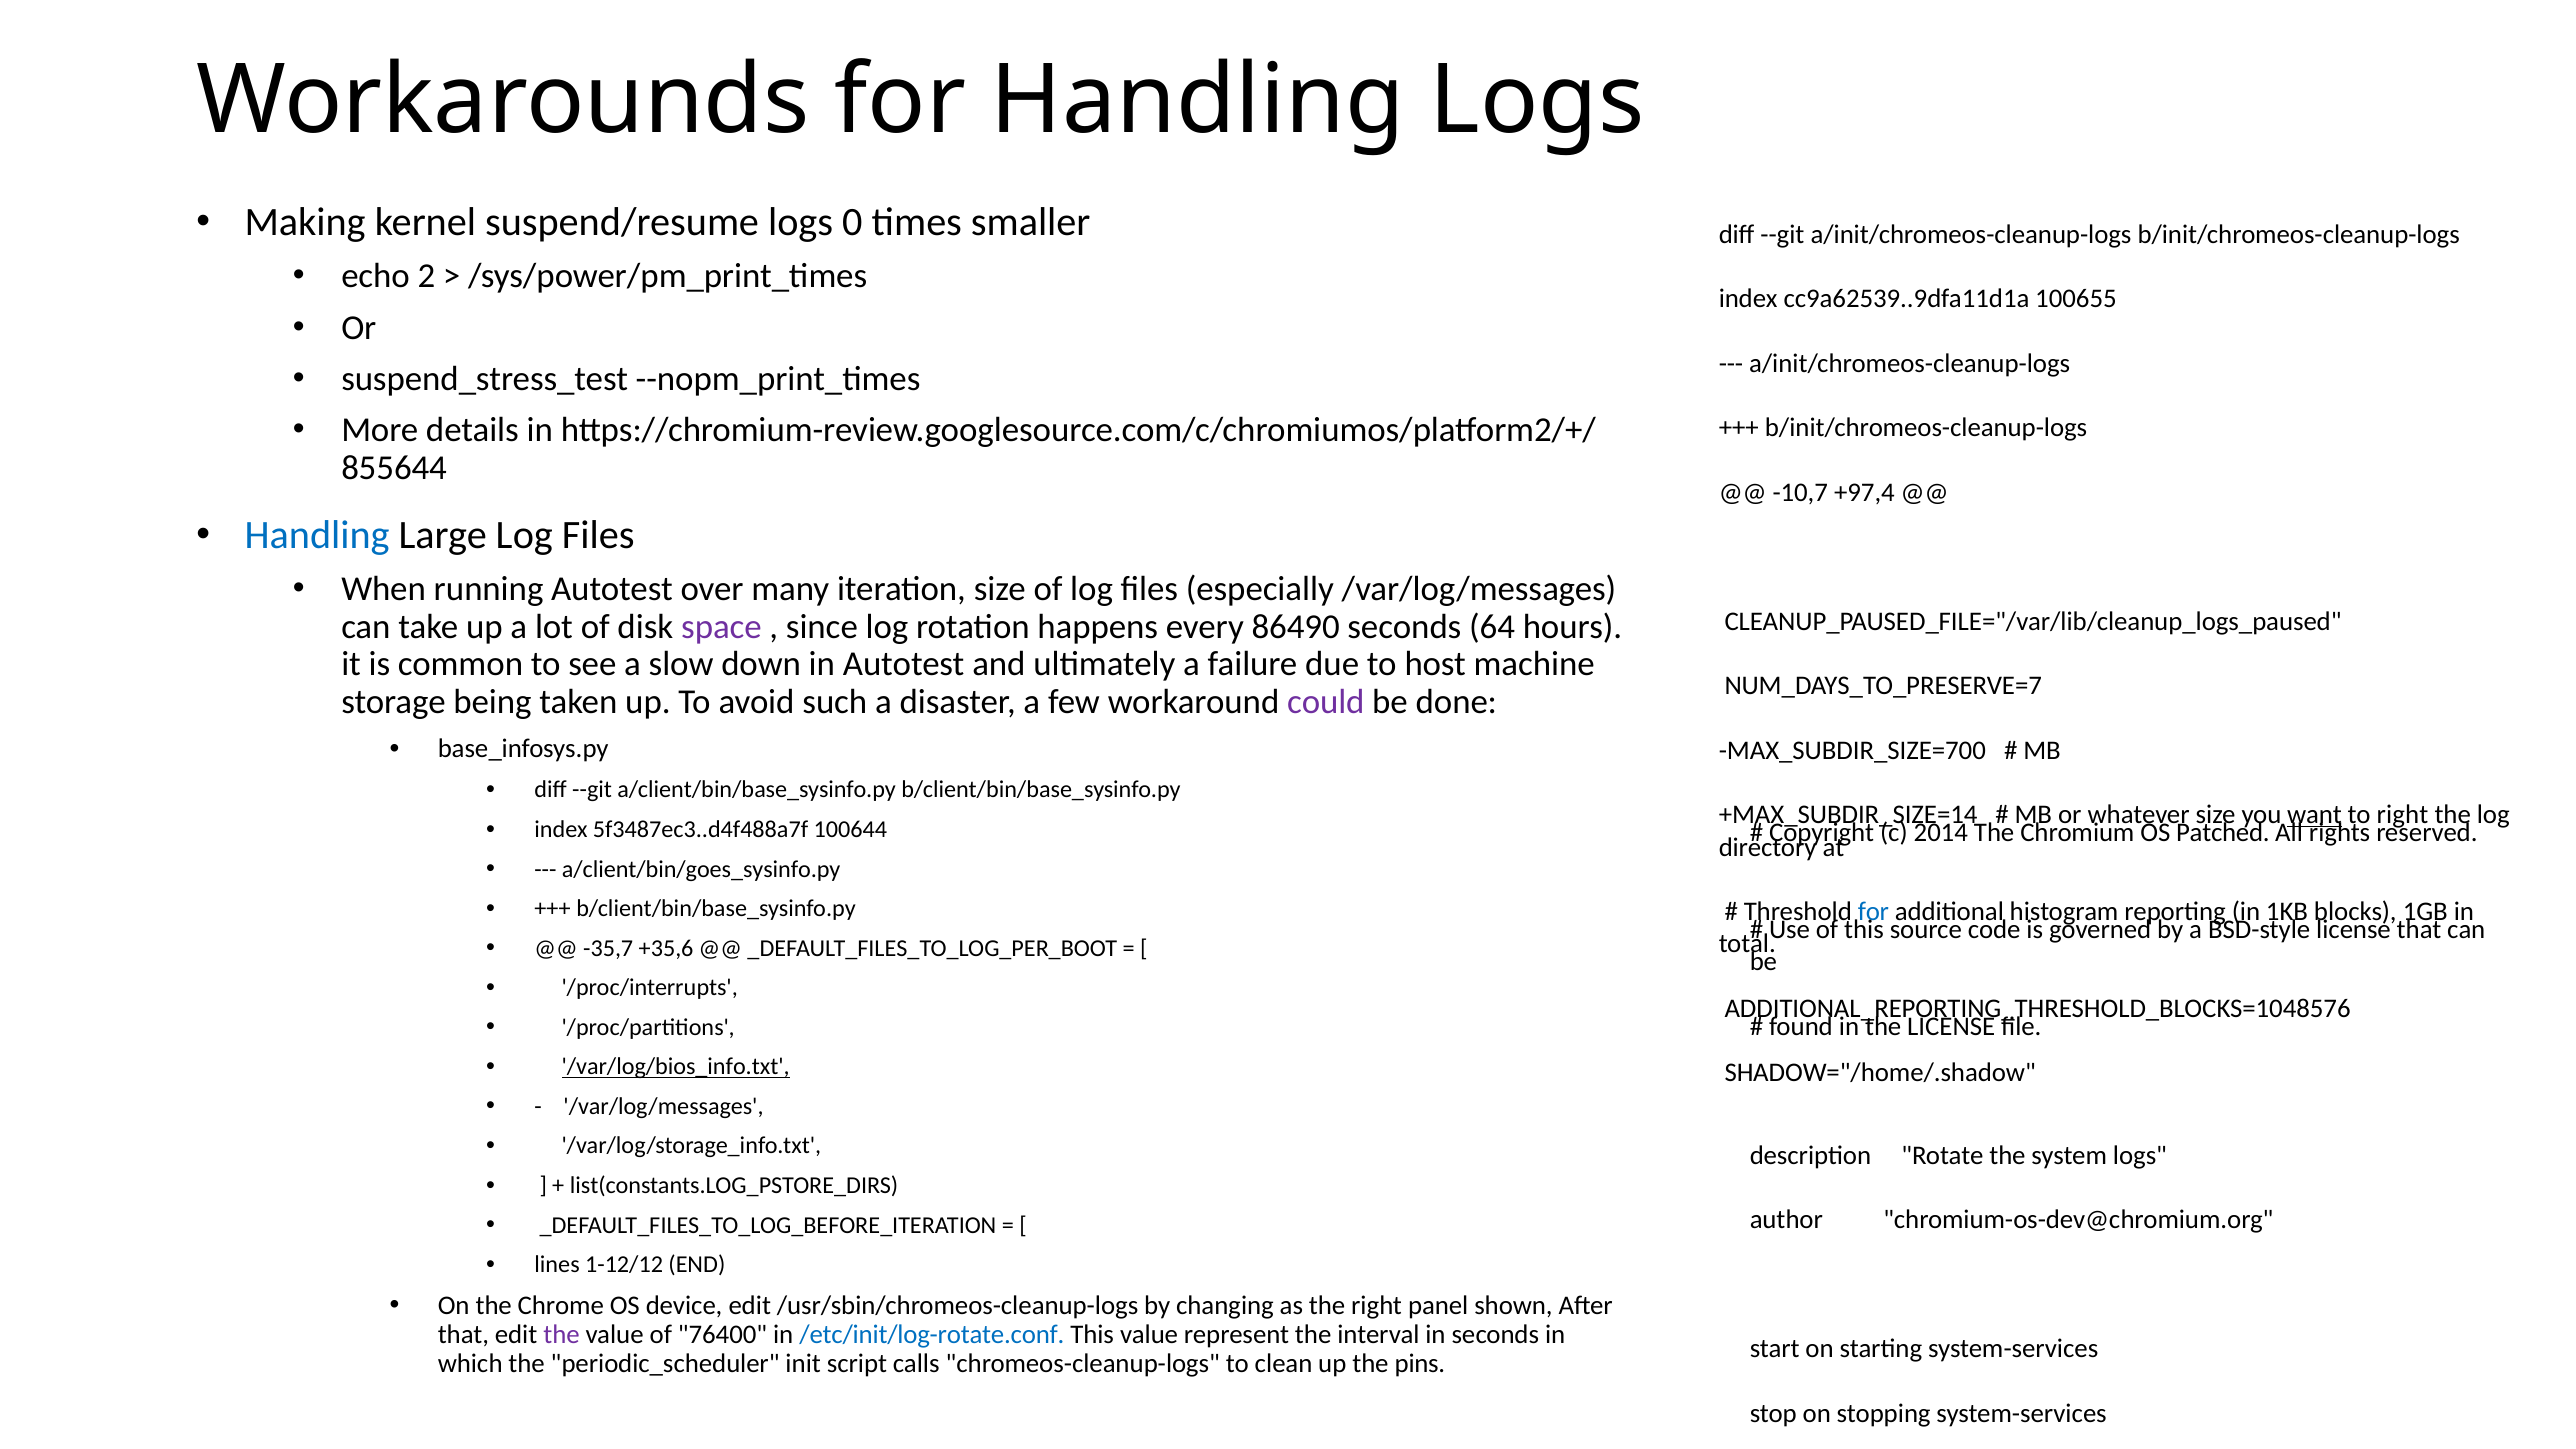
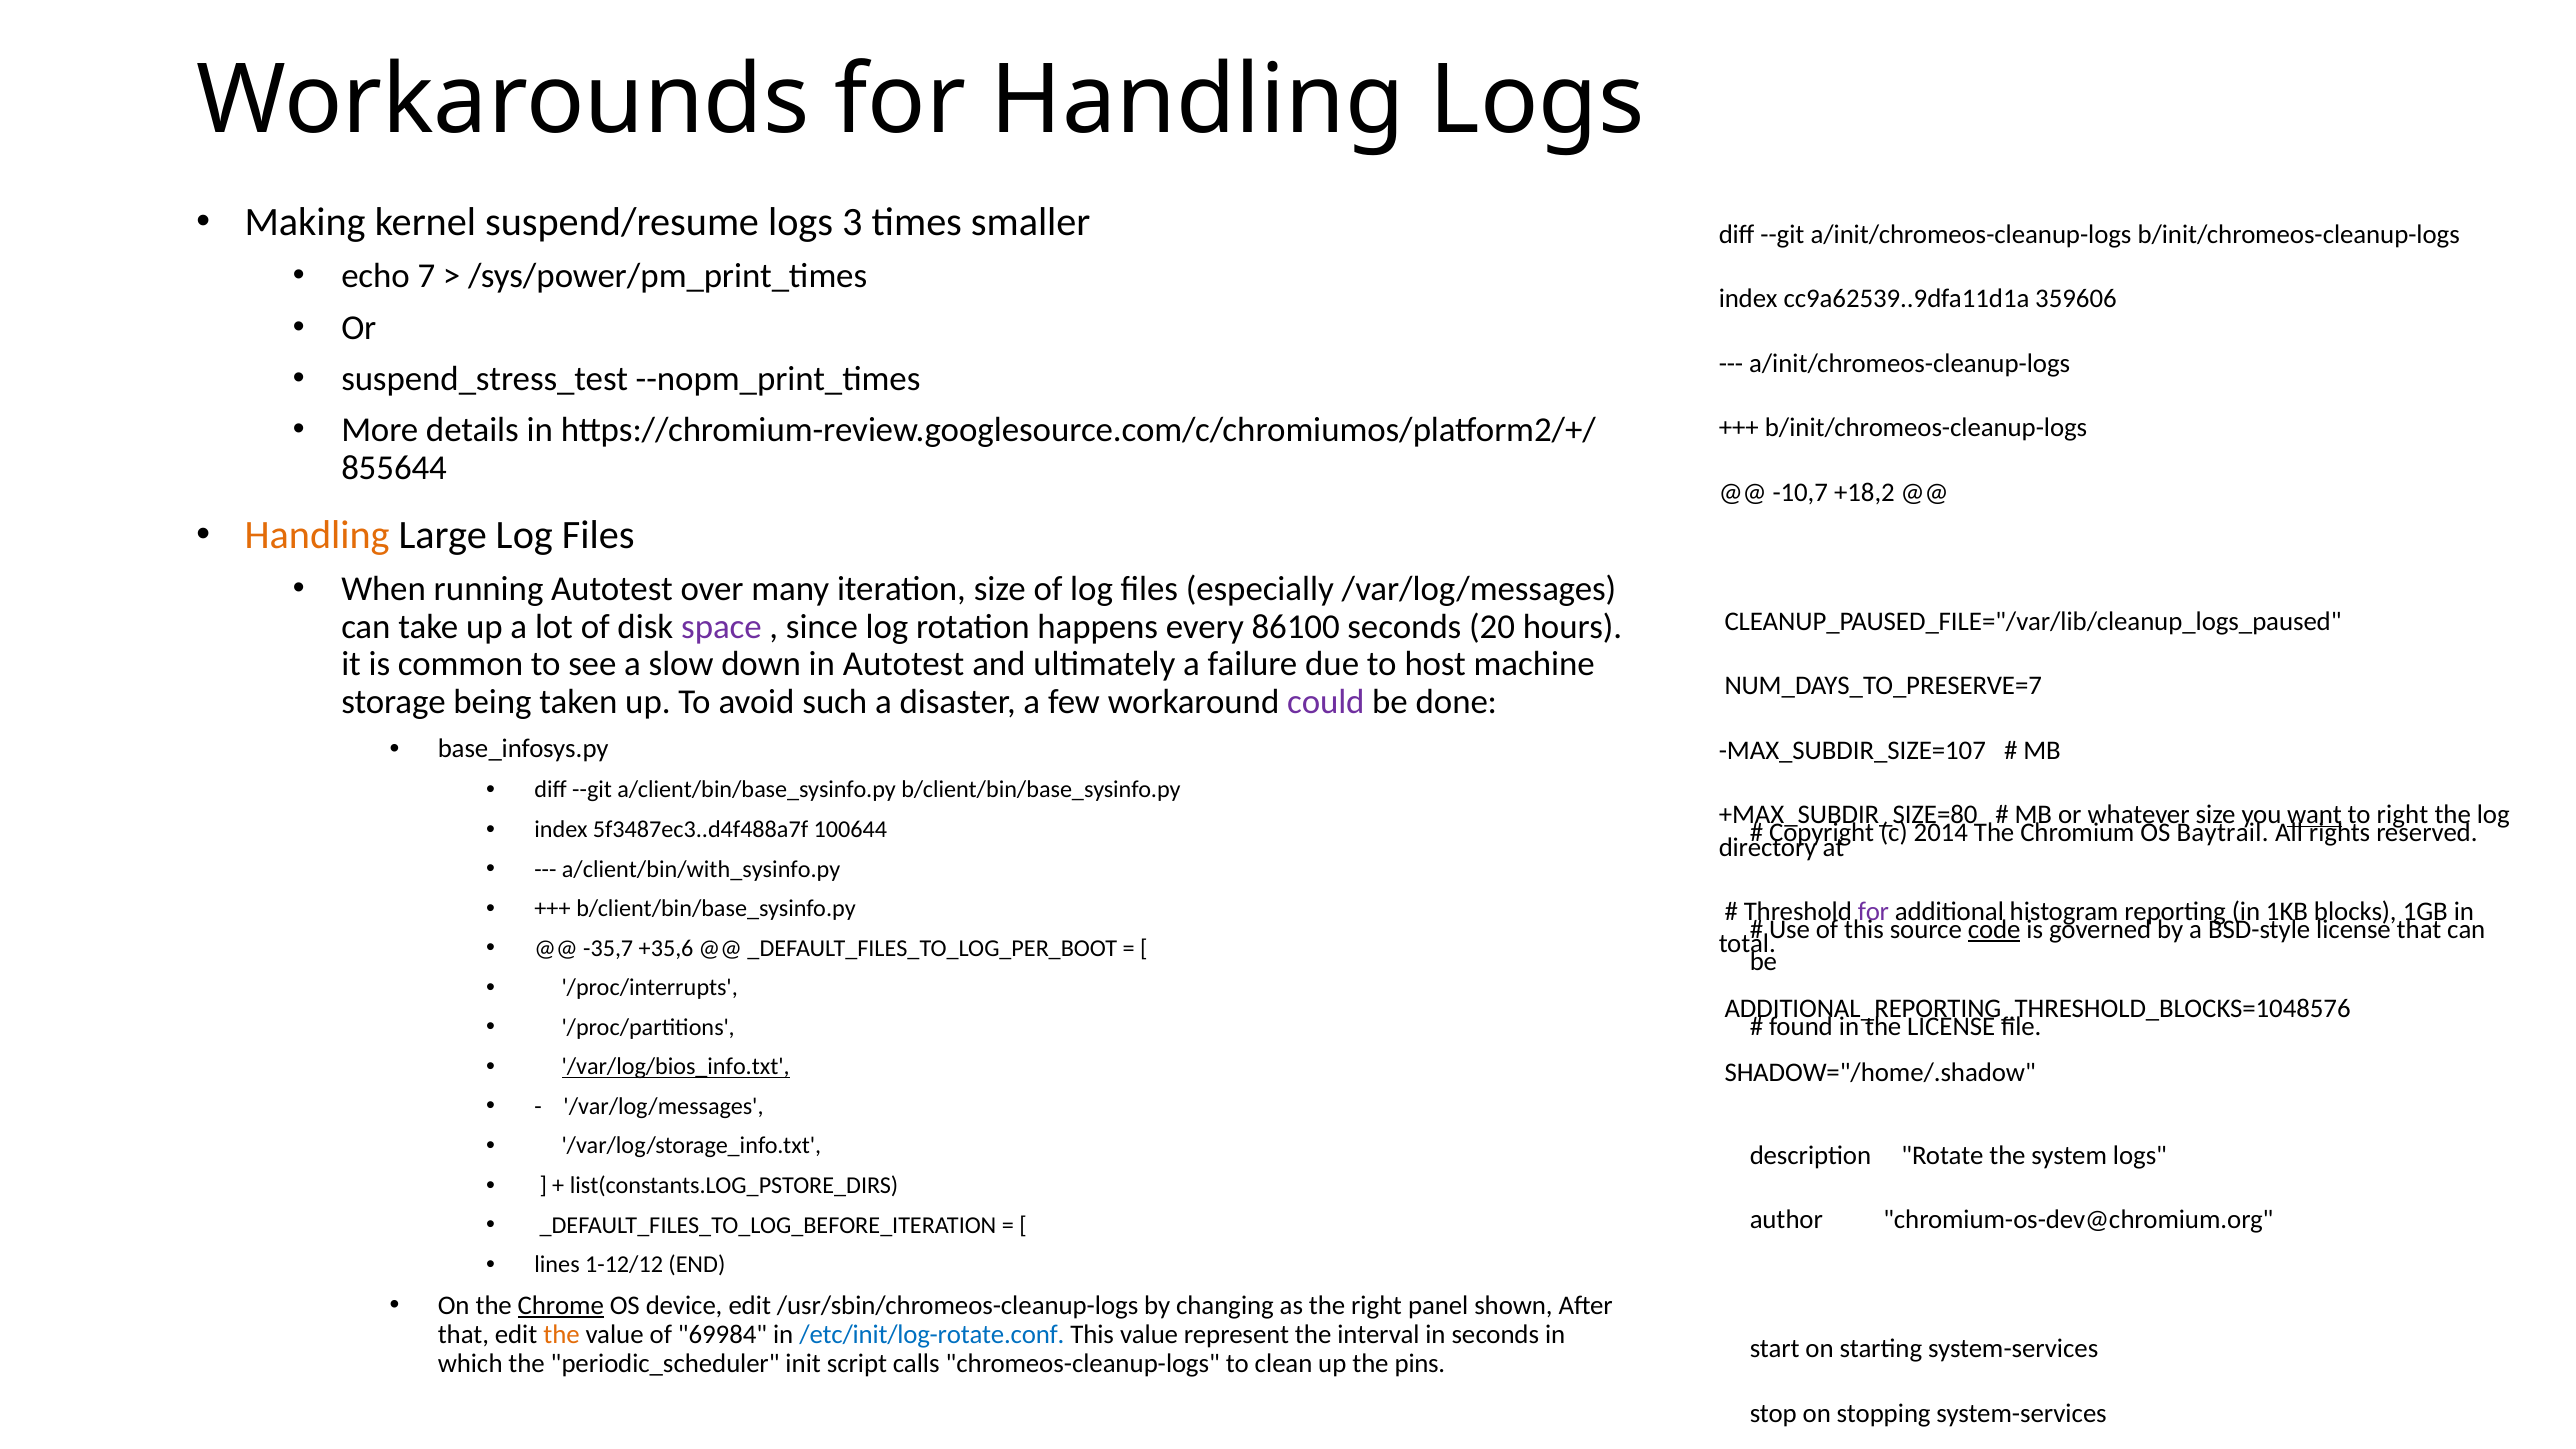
0: 0 -> 3
2: 2 -> 7
100655: 100655 -> 359606
+97,4: +97,4 -> +18,2
Handling at (317, 535) colour: blue -> orange
86490: 86490 -> 86100
64: 64 -> 20
MAX_SUBDIR_SIZE=700: MAX_SUBDIR_SIZE=700 -> MAX_SUBDIR_SIZE=107
+MAX_SUBDIR_SIZE=14: +MAX_SUBDIR_SIZE=14 -> +MAX_SUBDIR_SIZE=80
Patched: Patched -> Baytrail
a/client/bin/goes_sysinfo.py: a/client/bin/goes_sysinfo.py -> a/client/bin/with_sysinfo.py
for at (1873, 912) colour: blue -> purple
code underline: none -> present
Chrome underline: none -> present
the at (562, 1335) colour: purple -> orange
76400: 76400 -> 69984
